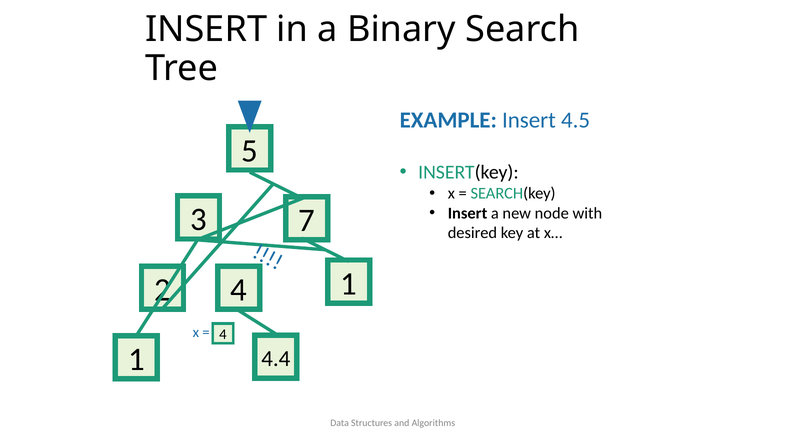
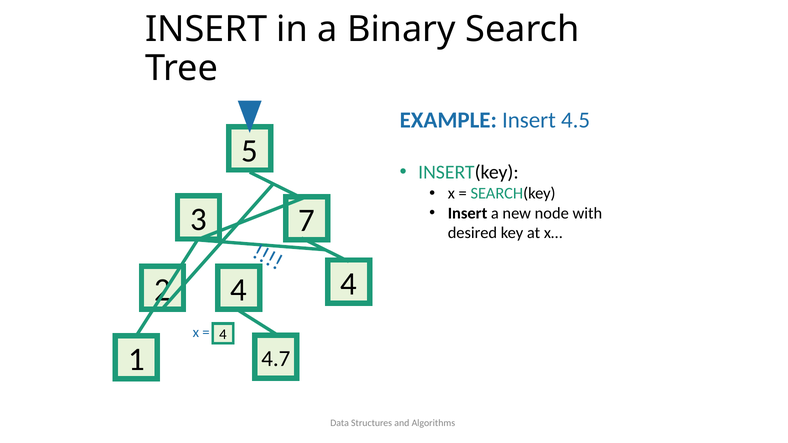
1 at (349, 284): 1 -> 4
4.4: 4.4 -> 4.7
